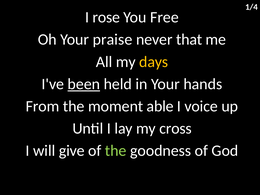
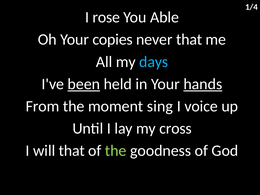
Free: Free -> Able
praise: praise -> copies
days colour: yellow -> light blue
hands underline: none -> present
able: able -> sing
will give: give -> that
